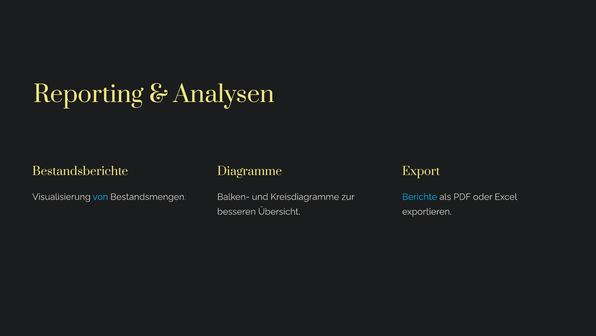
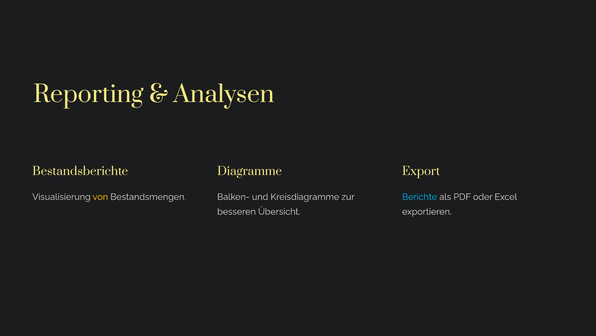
von colour: light blue -> yellow
